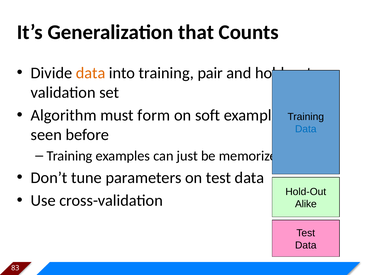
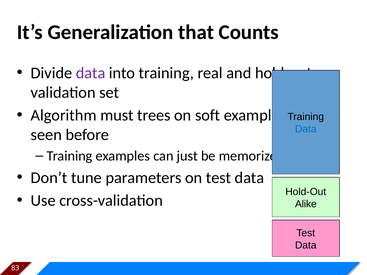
data at (91, 73) colour: orange -> purple
pair: pair -> real
form: form -> trees
